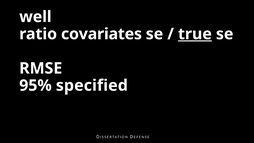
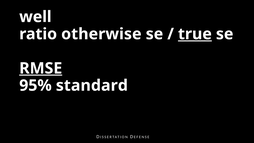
covariates: covariates -> otherwise
RMSE underline: none -> present
specified: specified -> standard
